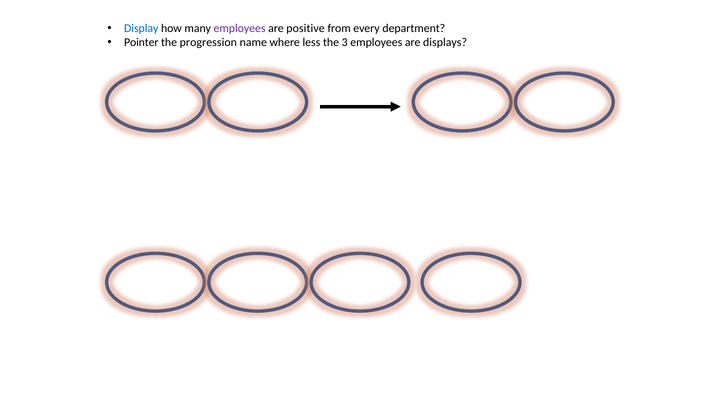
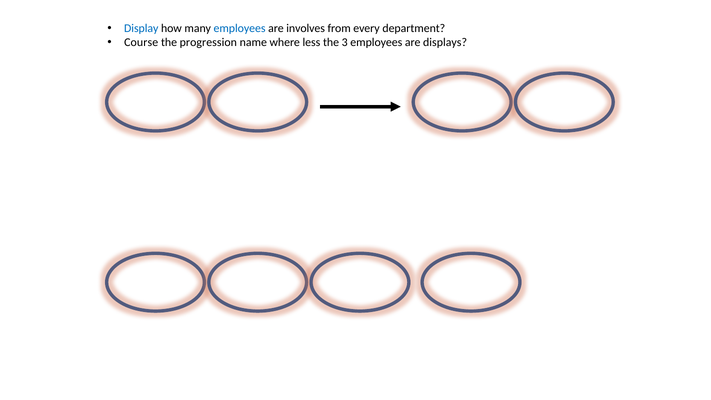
employees at (240, 28) colour: purple -> blue
positive: positive -> involves
Pointer: Pointer -> Course
